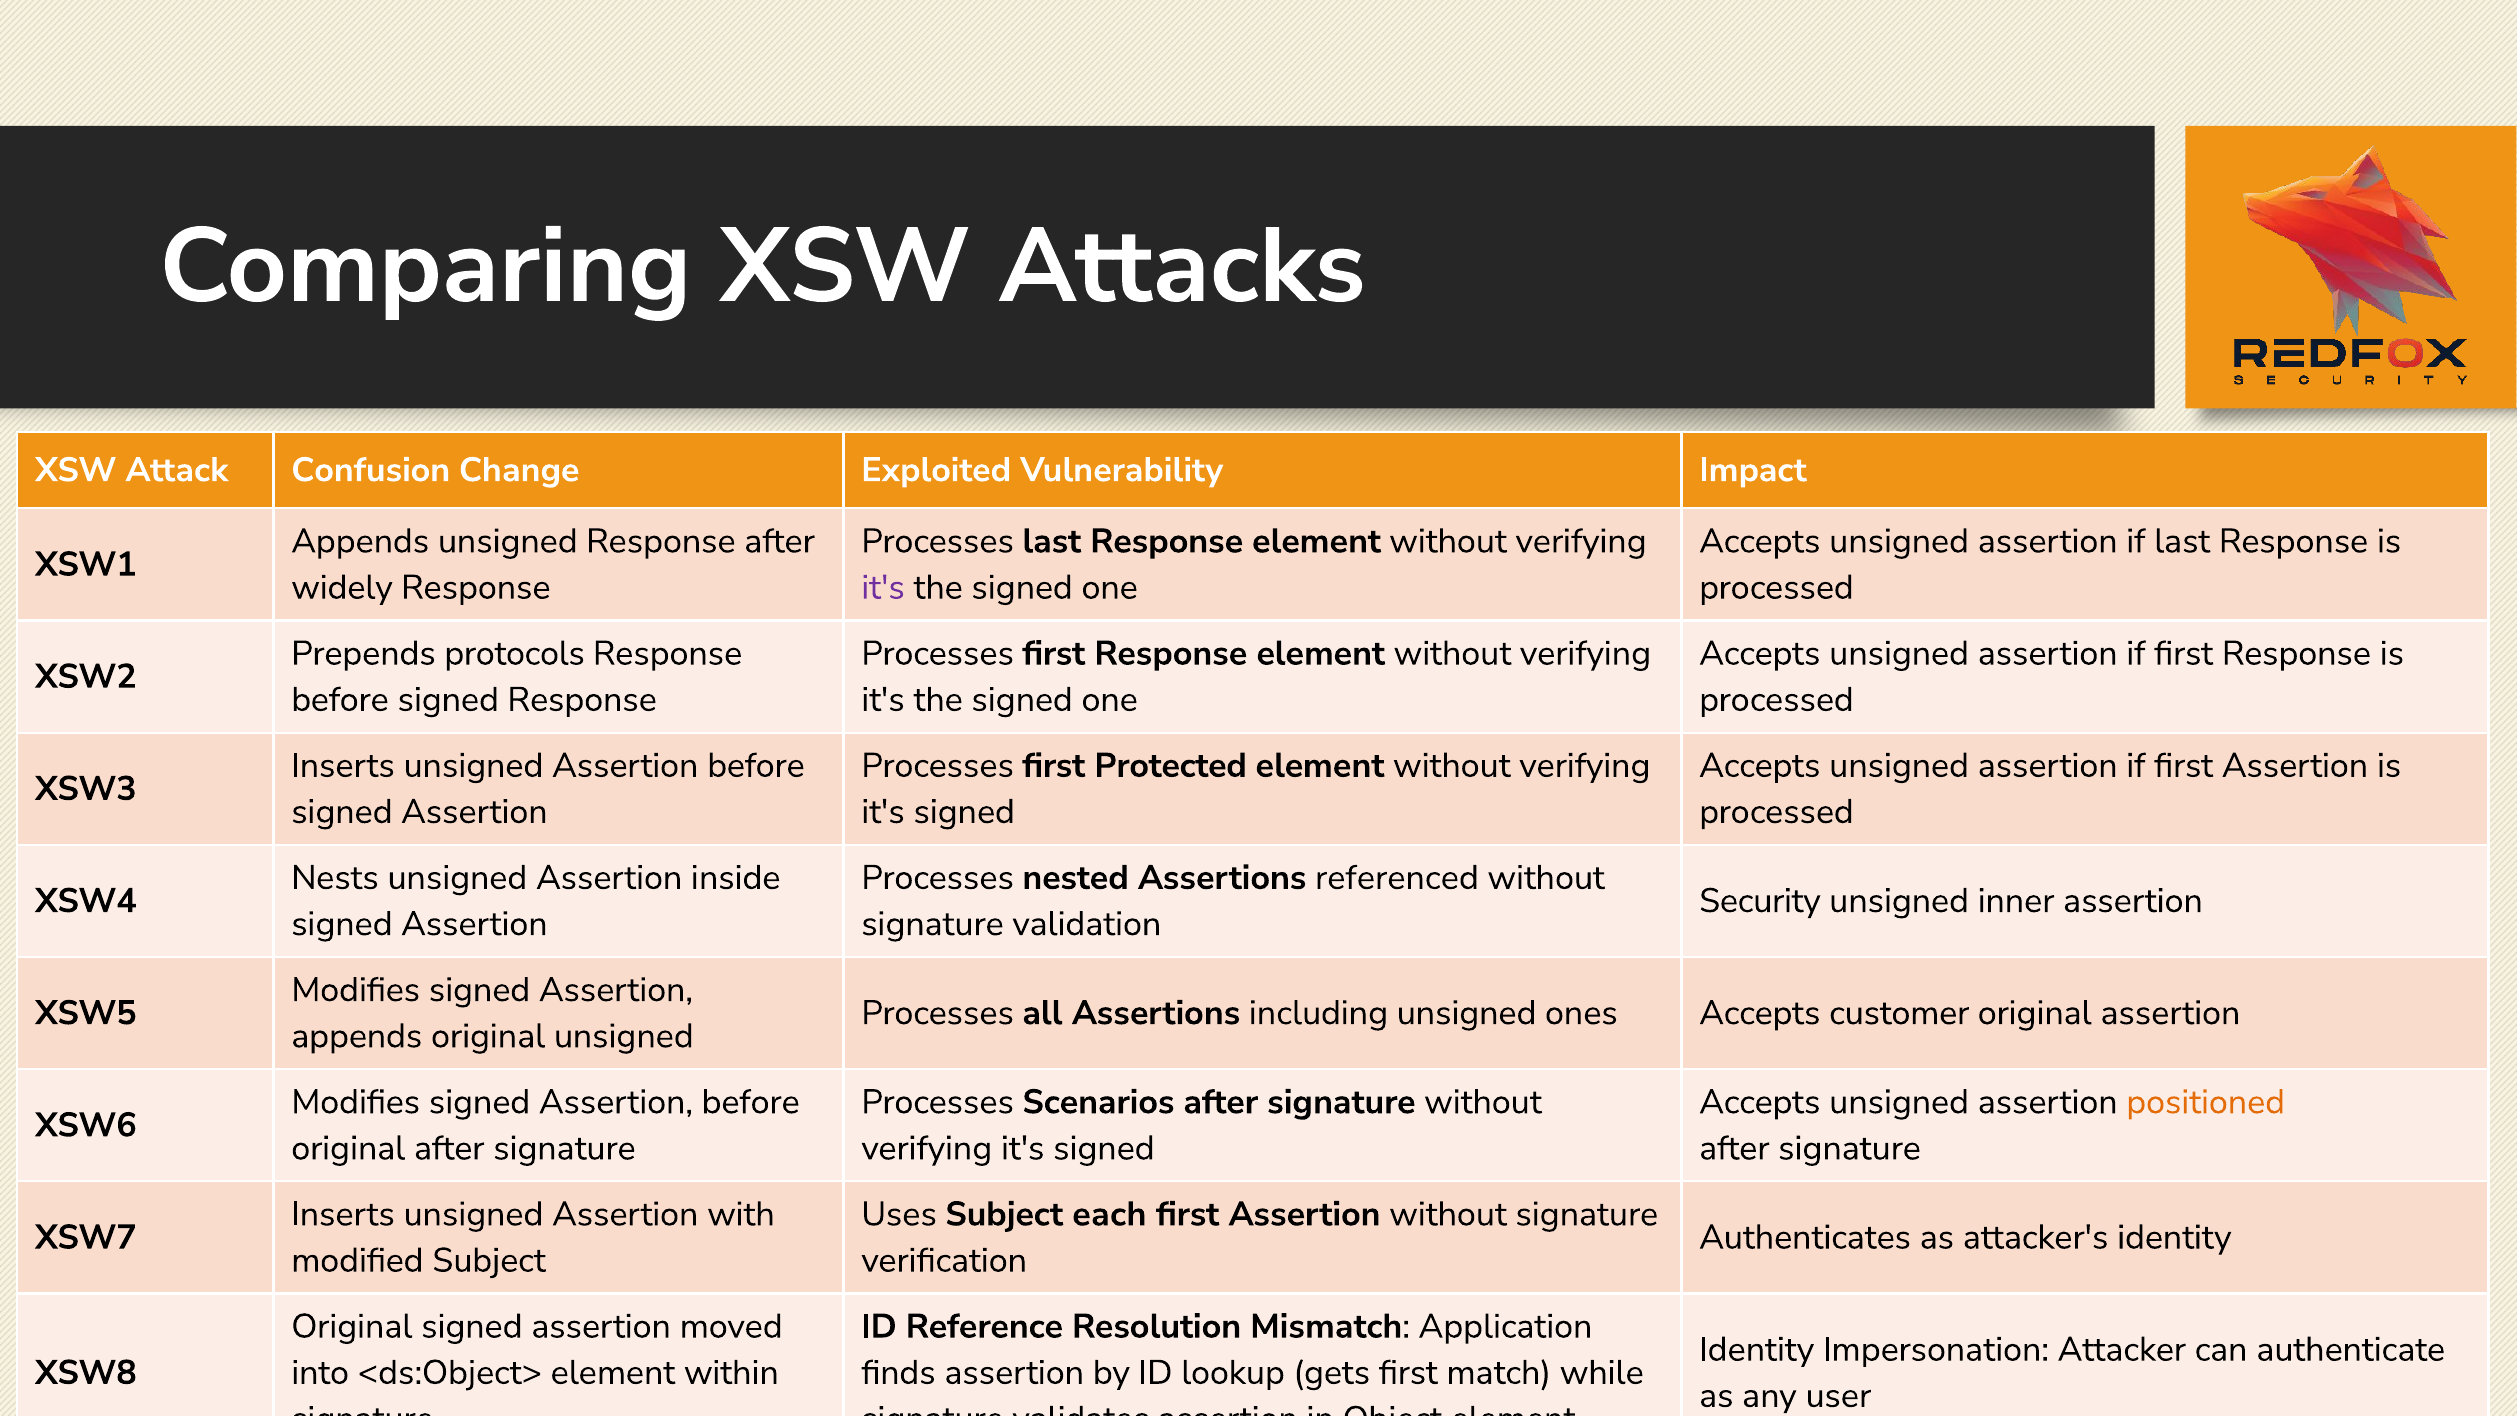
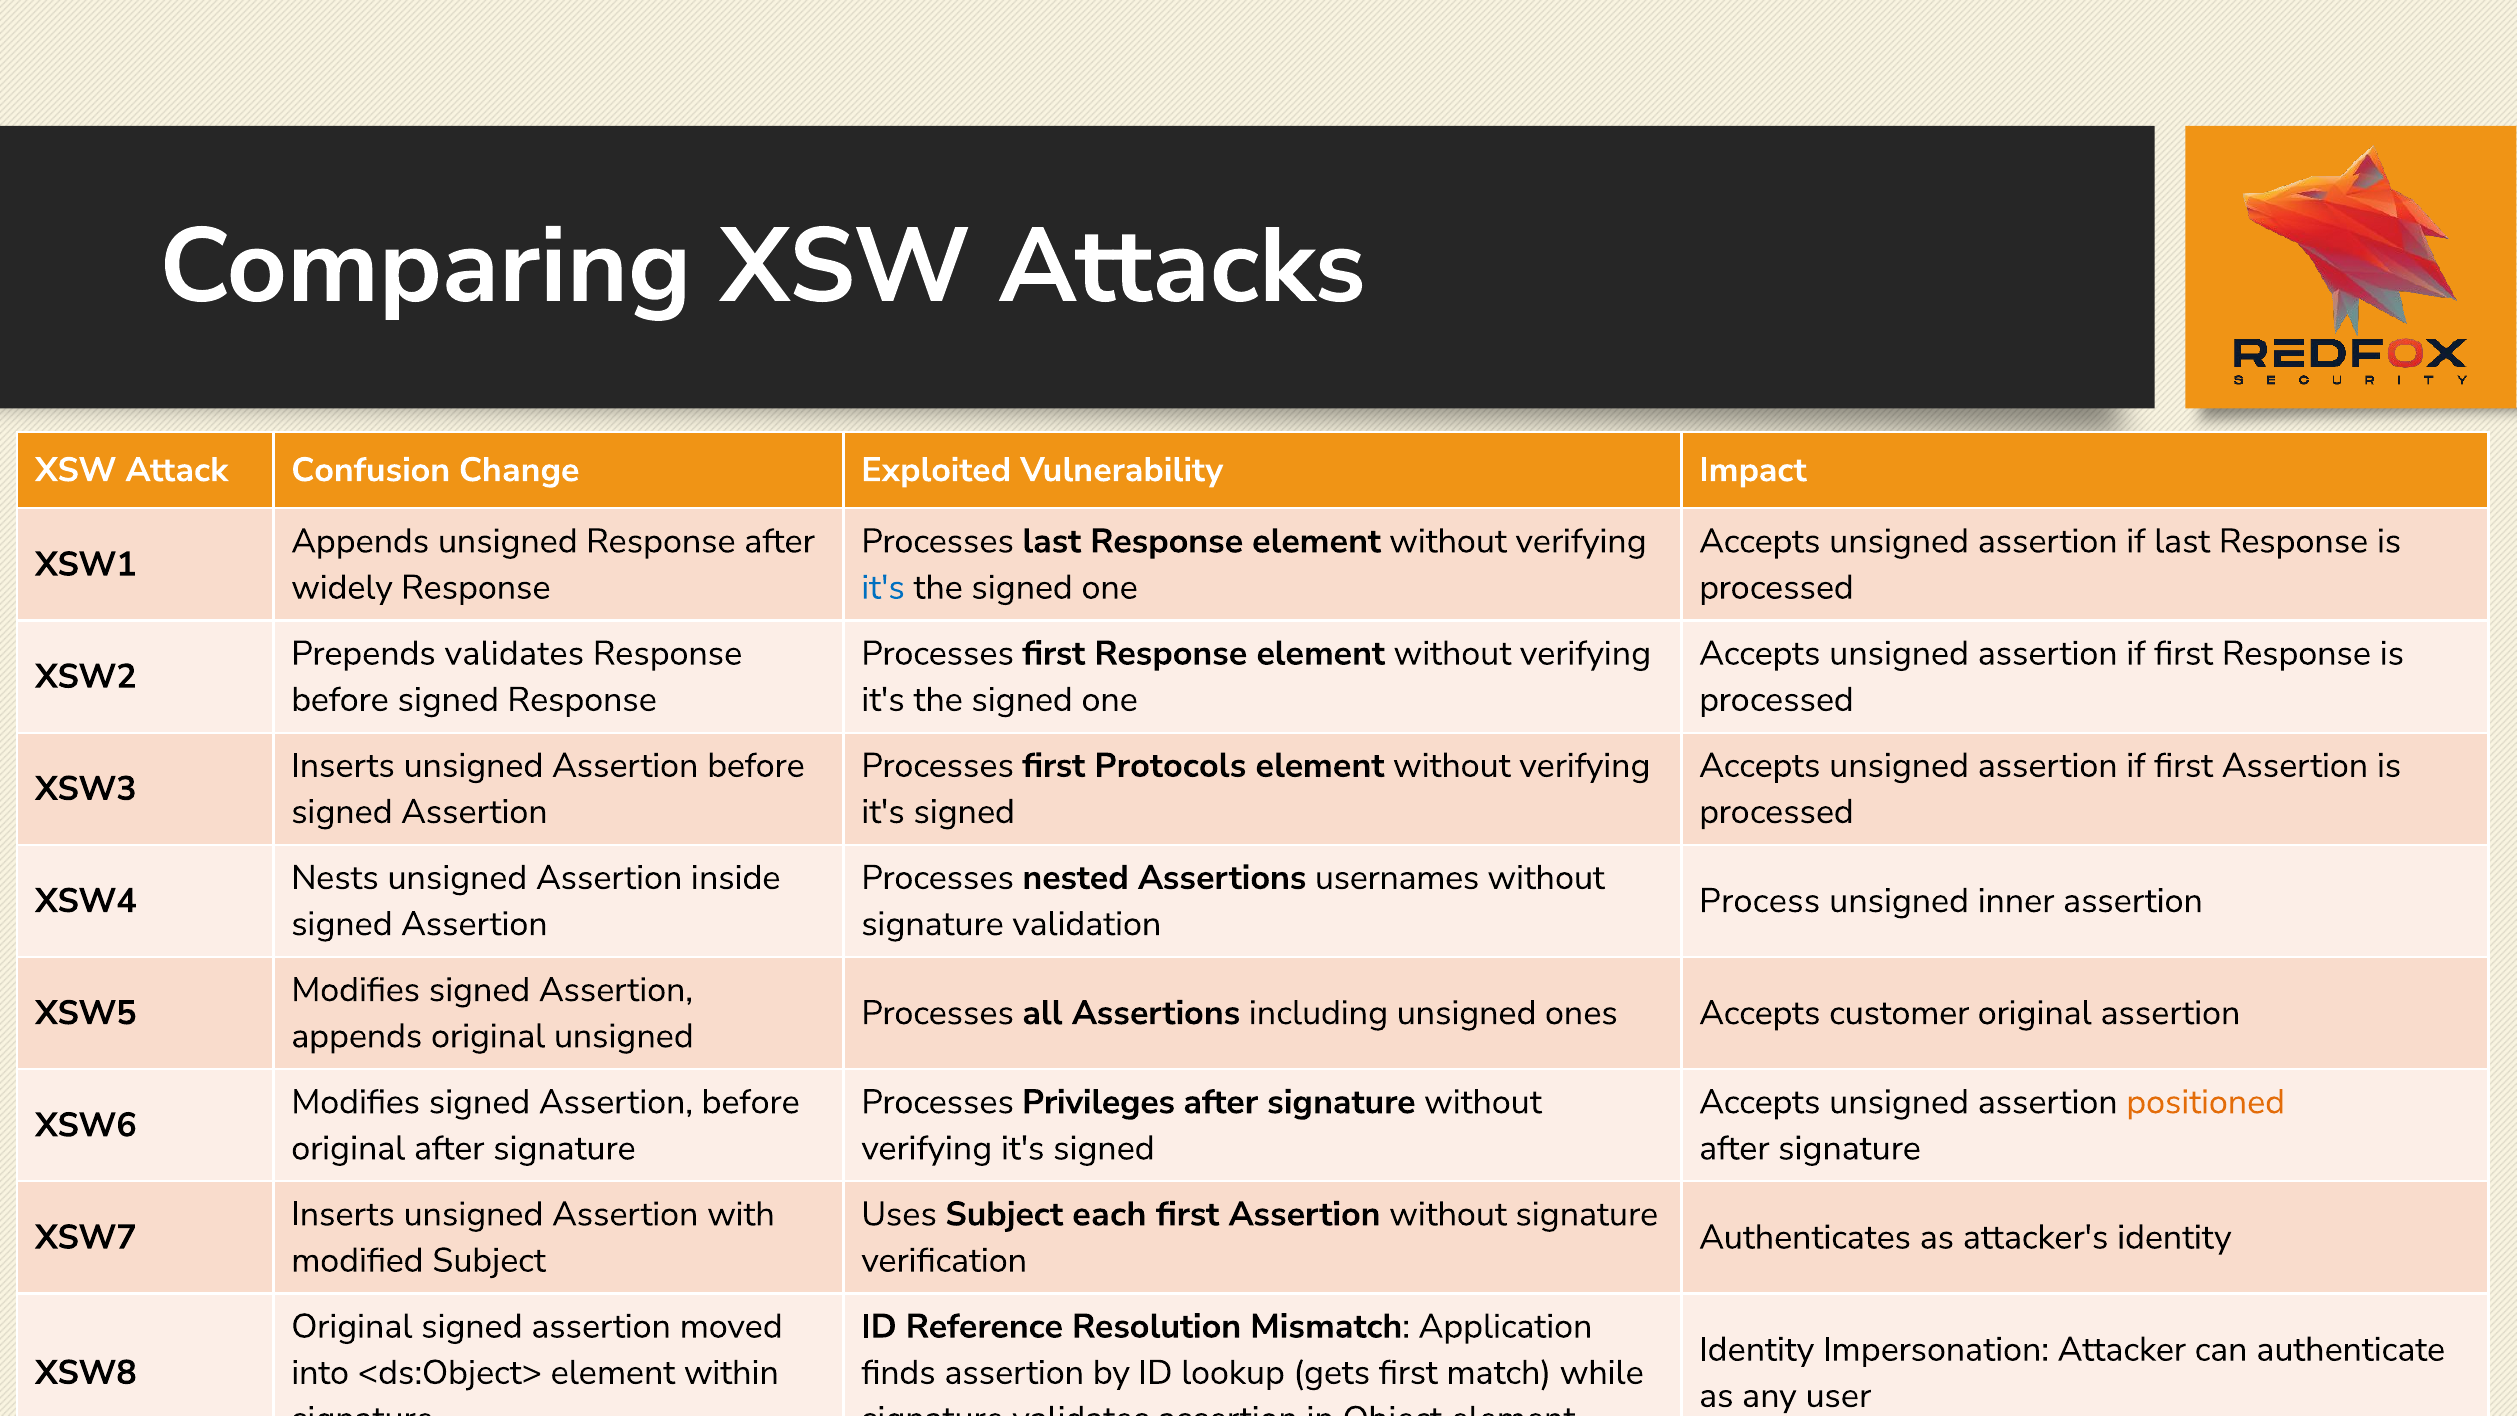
it's at (883, 587) colour: purple -> blue
Prepends protocols: protocols -> validates
Protected: Protected -> Protocols
referenced: referenced -> usernames
Security: Security -> Process
Scenarios: Scenarios -> Privileges
